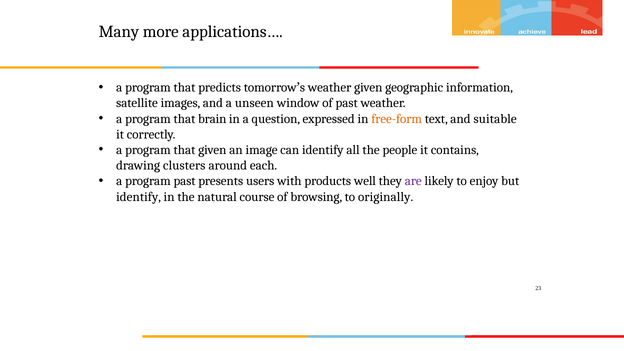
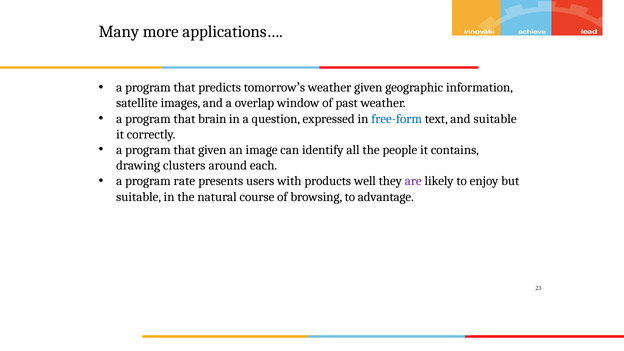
unseen: unseen -> overlap
free-form colour: orange -> blue
program past: past -> rate
identify at (139, 197): identify -> suitable
originally: originally -> advantage
